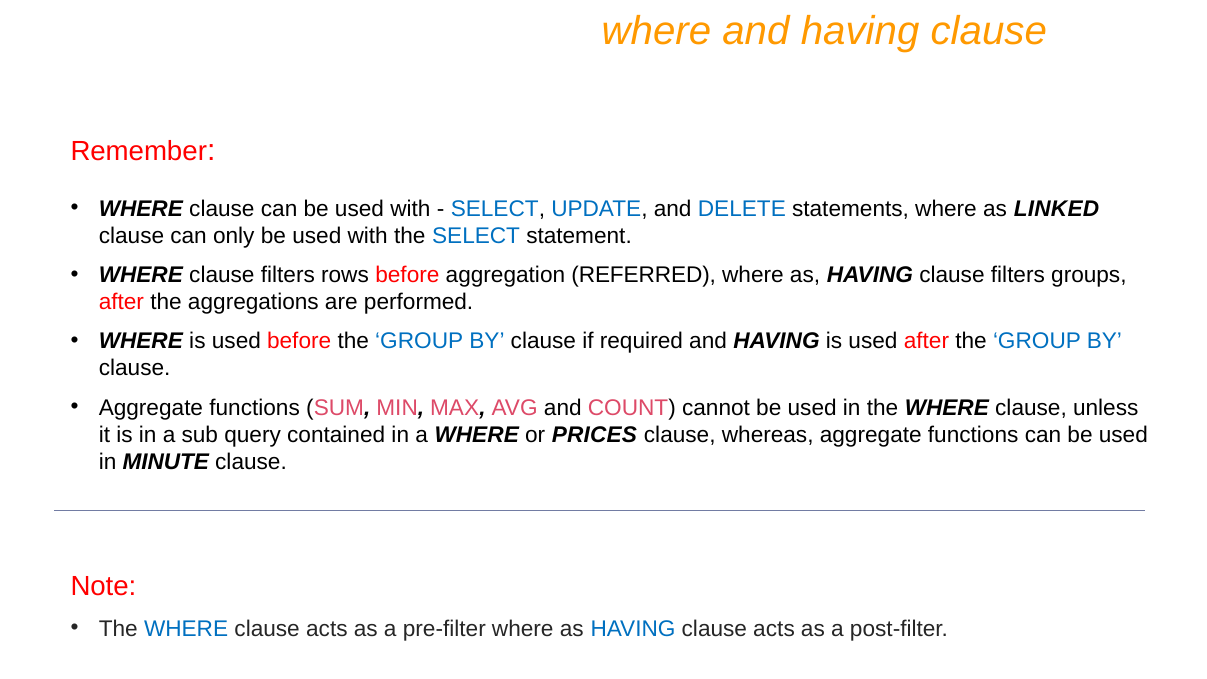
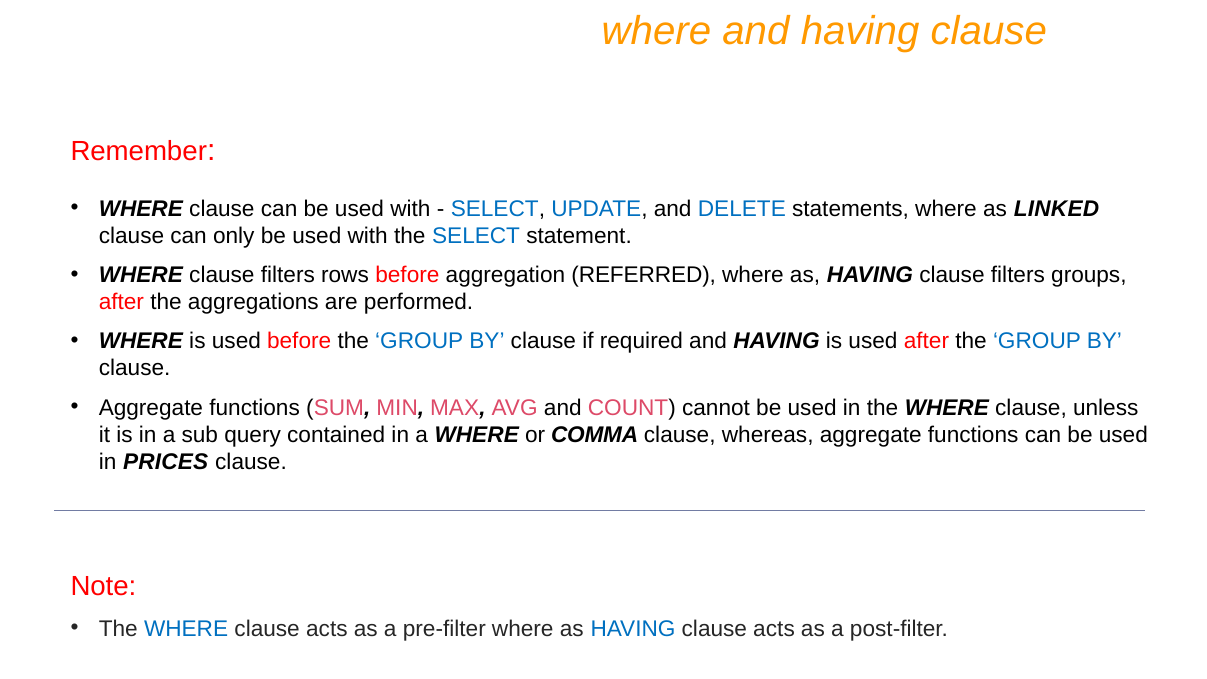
PRICES: PRICES -> COMMA
MINUTE: MINUTE -> PRICES
